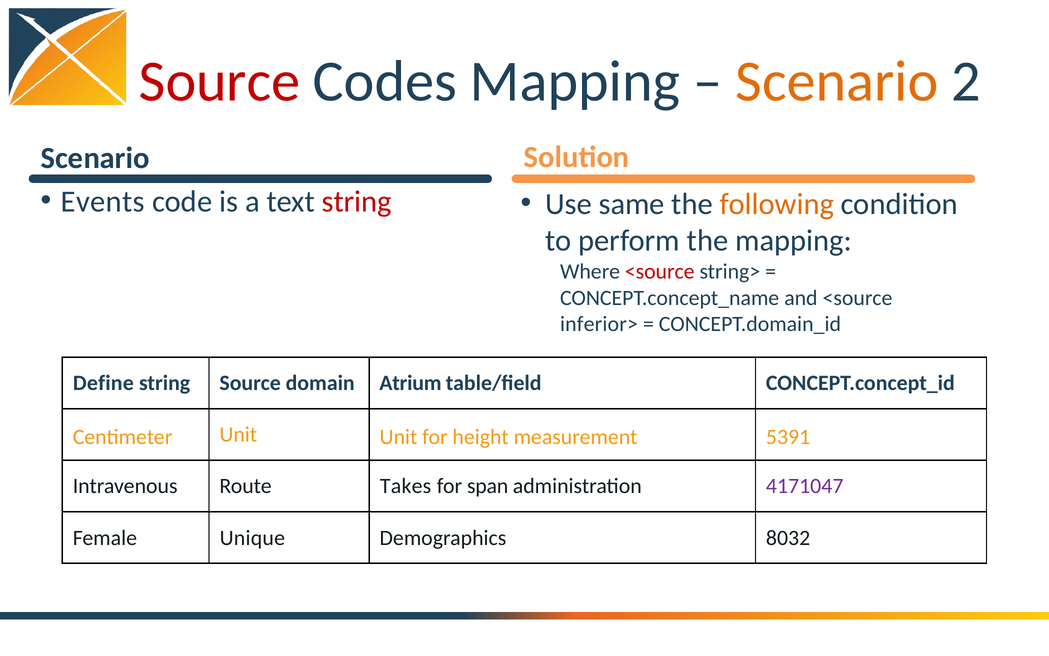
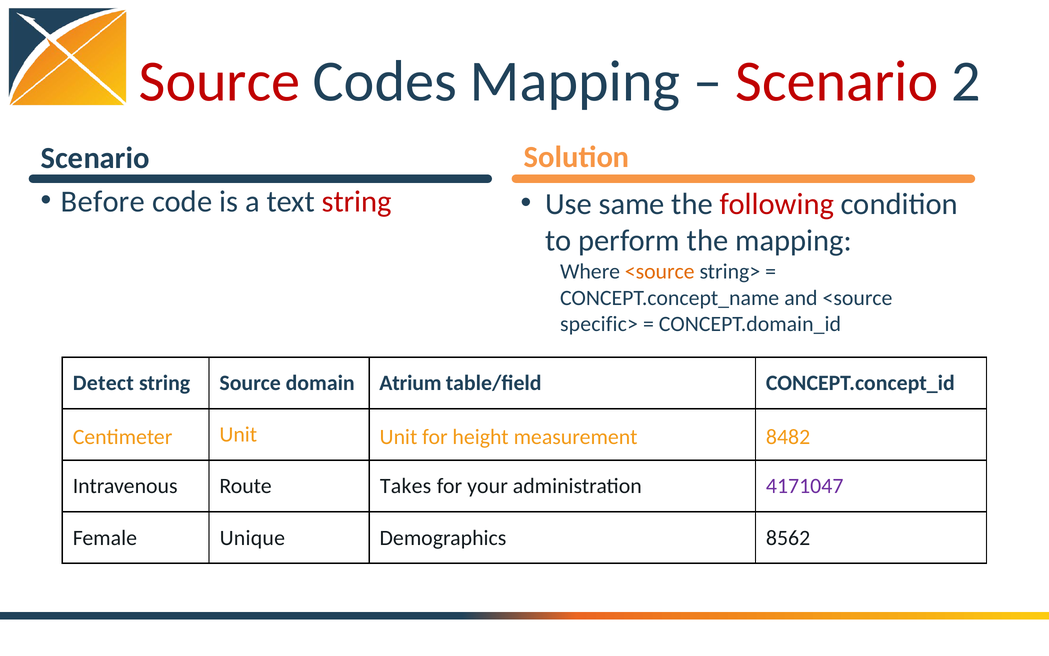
Scenario at (837, 82) colour: orange -> red
Events: Events -> Before
following colour: orange -> red
<source at (660, 272) colour: red -> orange
inferior>: inferior> -> specific>
Define: Define -> Detect
5391: 5391 -> 8482
span: span -> your
8032: 8032 -> 8562
